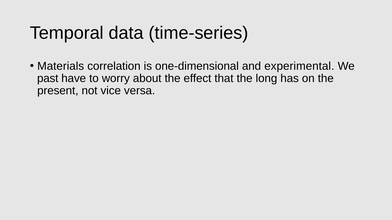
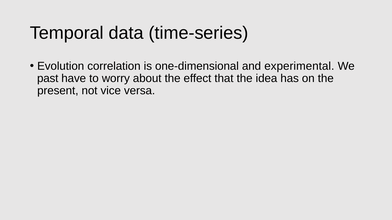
Materials: Materials -> Evolution
long: long -> idea
